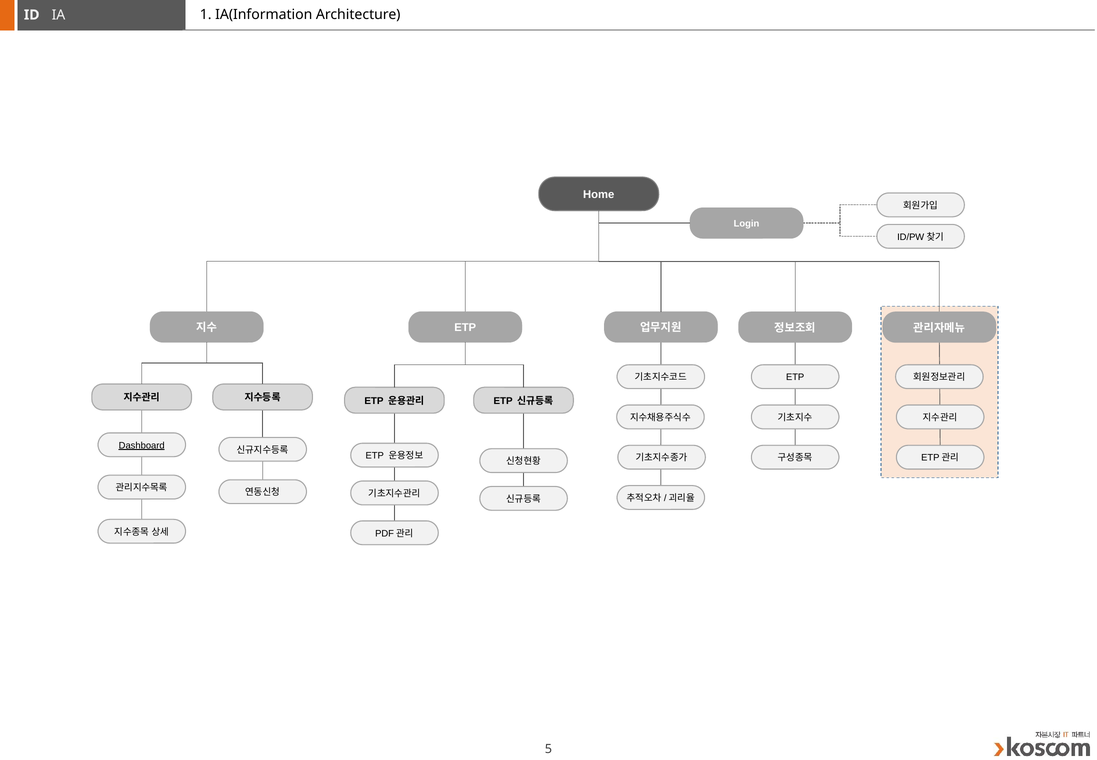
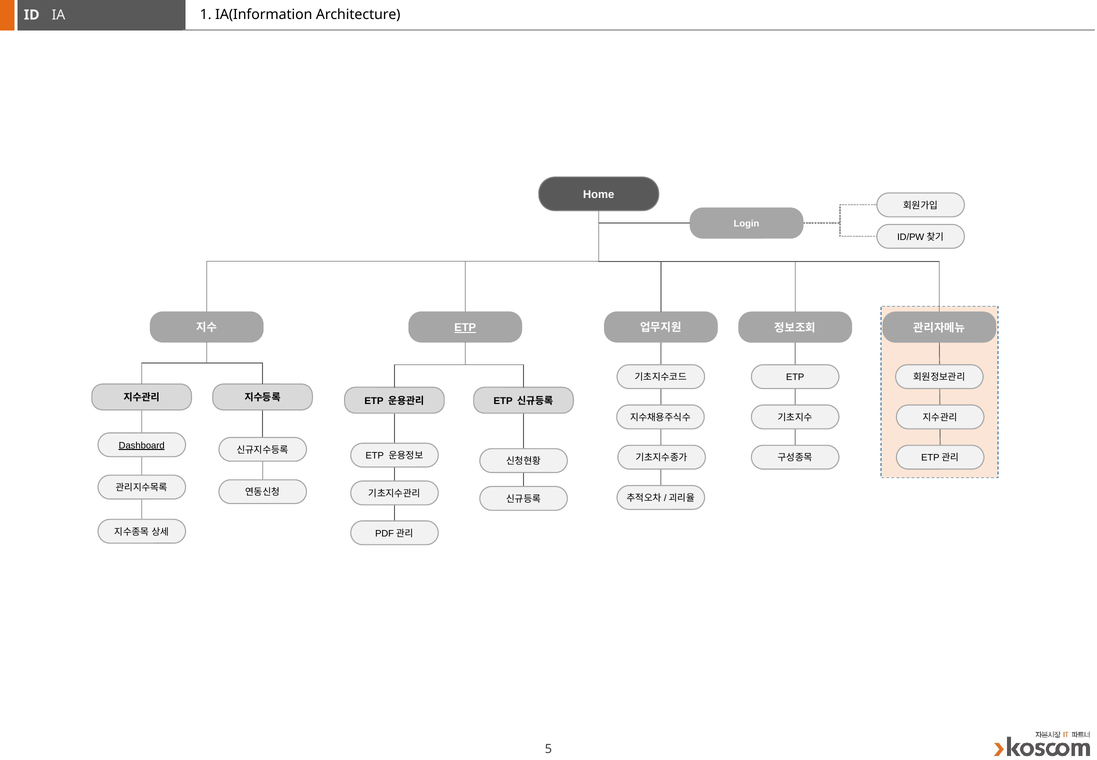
ETP at (465, 327) underline: none -> present
